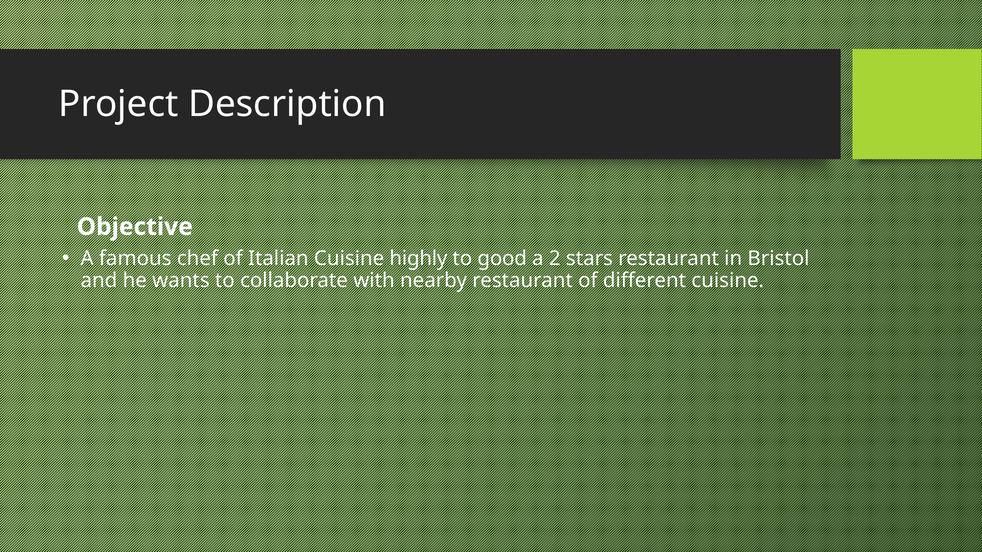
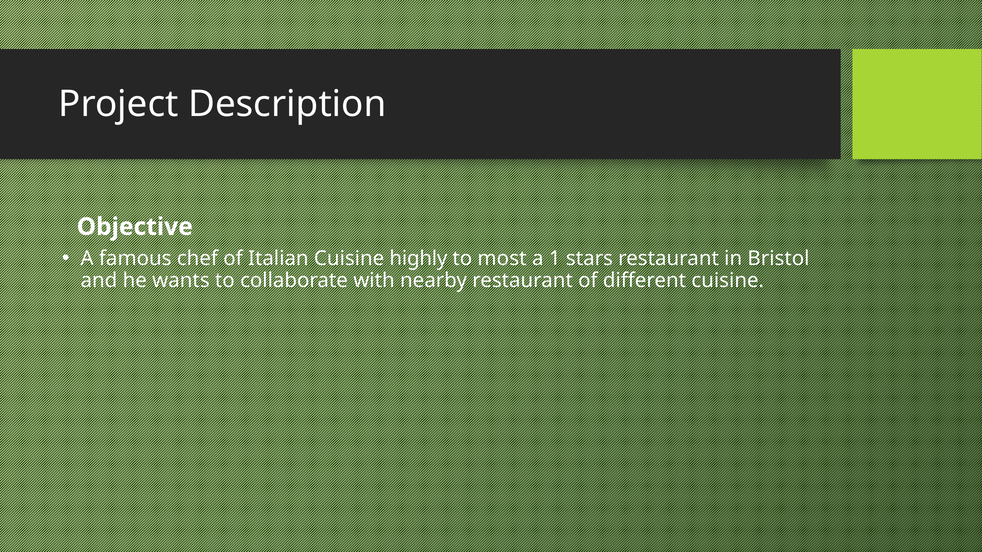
good: good -> most
2: 2 -> 1
